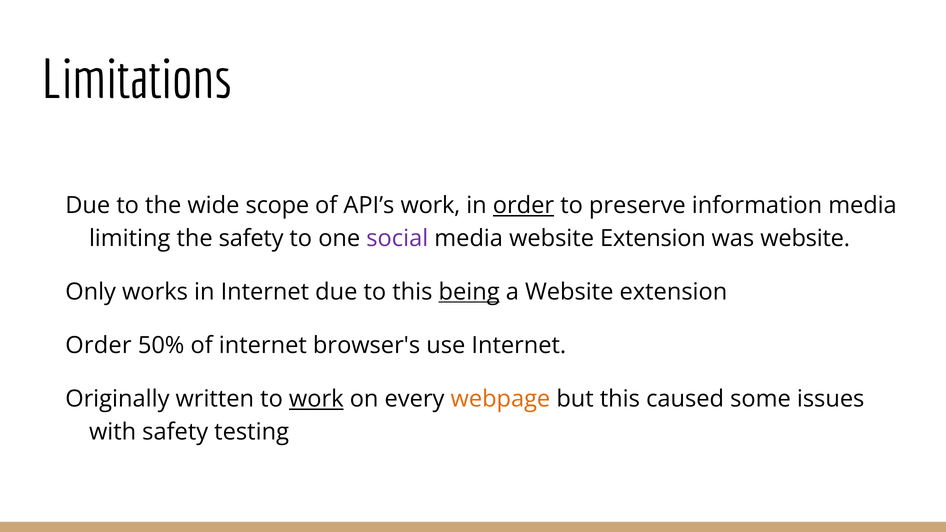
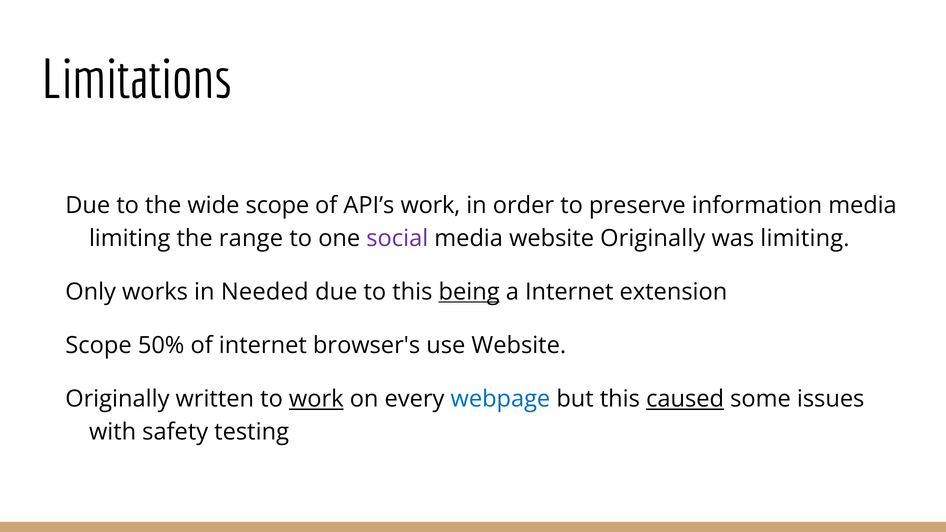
order at (523, 206) underline: present -> none
the safety: safety -> range
media website Extension: Extension -> Originally
was website: website -> limiting
in Internet: Internet -> Needed
a Website: Website -> Internet
Order at (98, 346): Order -> Scope
use Internet: Internet -> Website
webpage colour: orange -> blue
caused underline: none -> present
